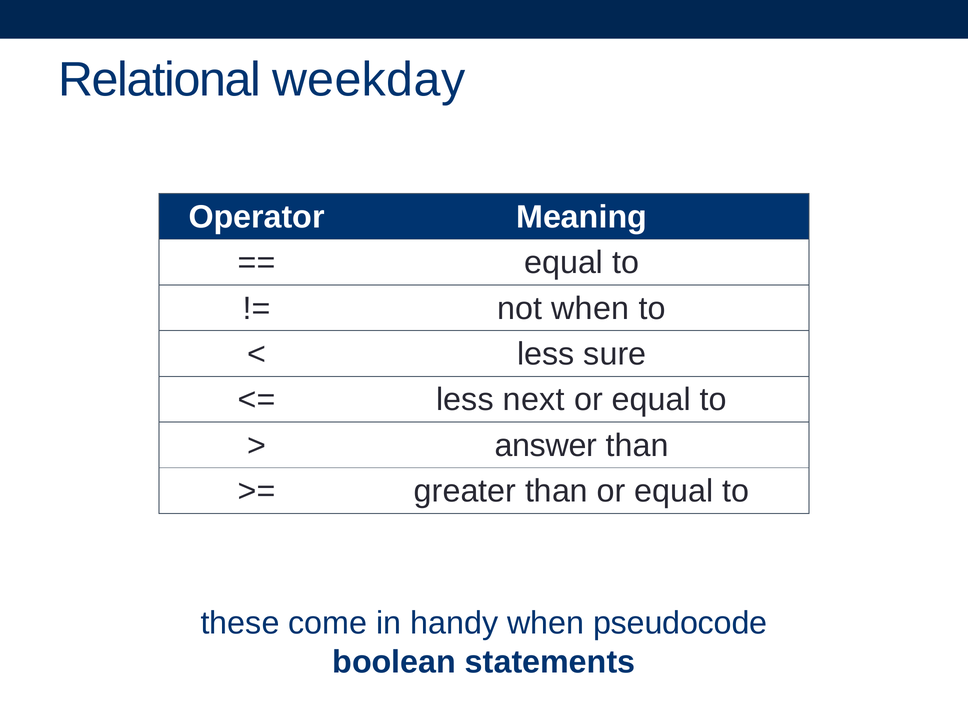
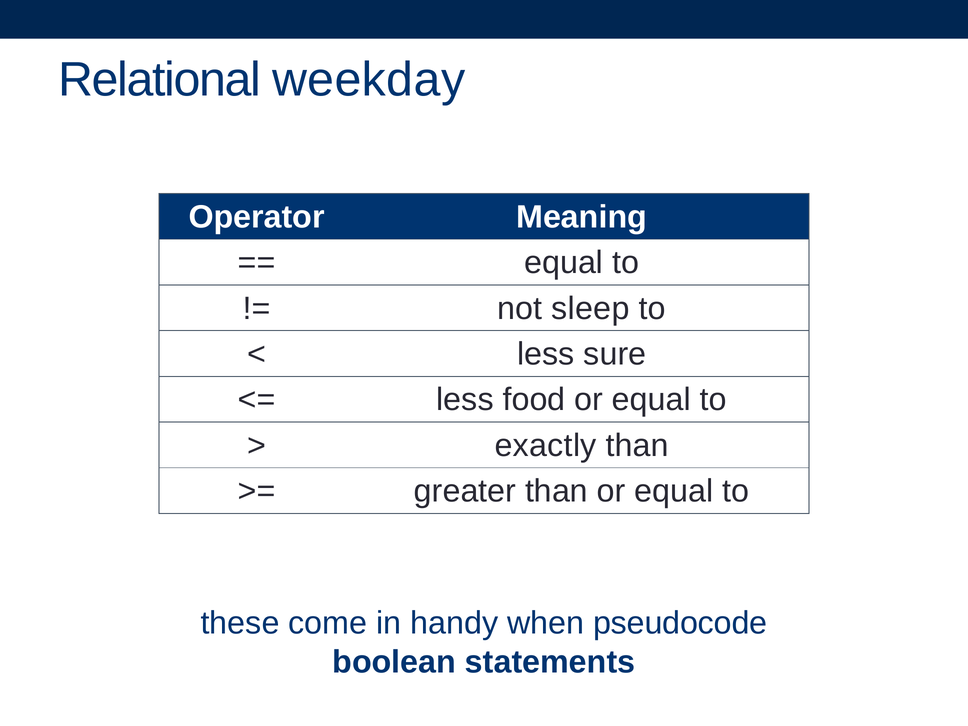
not when: when -> sleep
next: next -> food
answer: answer -> exactly
